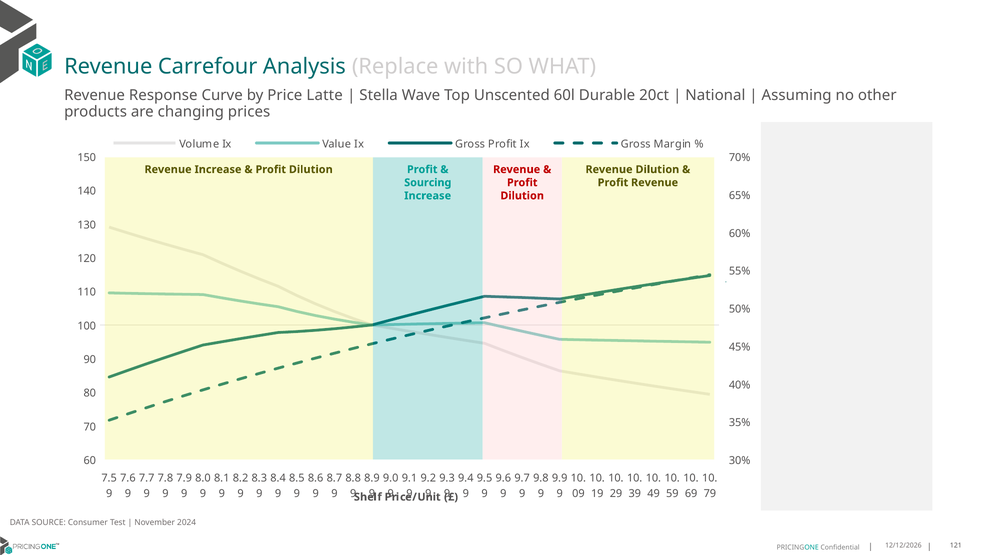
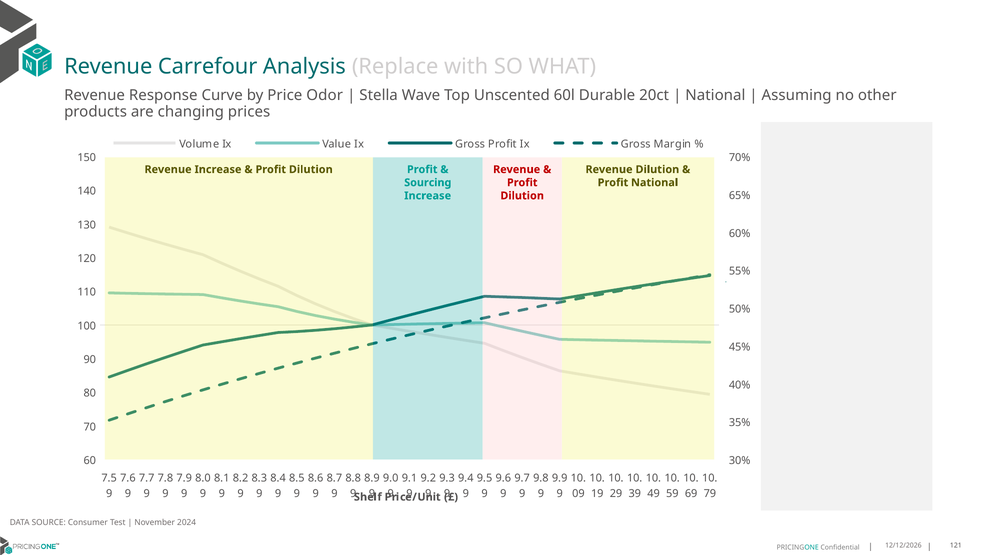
Latte: Latte -> Odor
Profit Revenue: Revenue -> National
